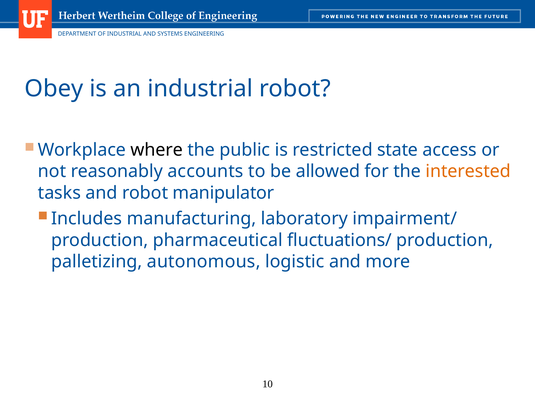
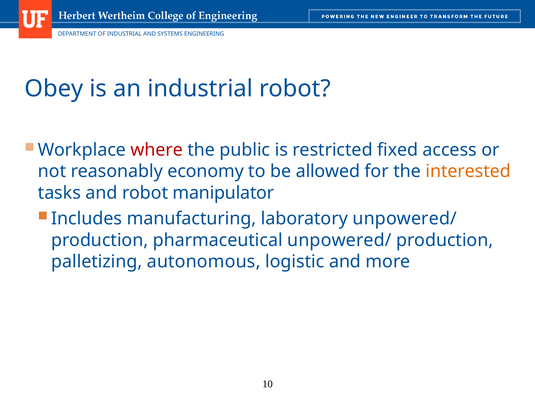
where colour: black -> red
state: state -> fixed
accounts: accounts -> economy
laboratory impairment/: impairment/ -> unpowered/
pharmaceutical fluctuations/: fluctuations/ -> unpowered/
